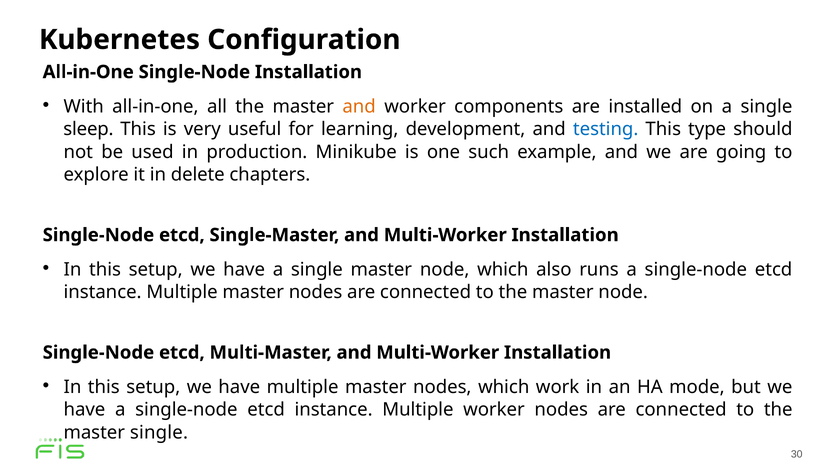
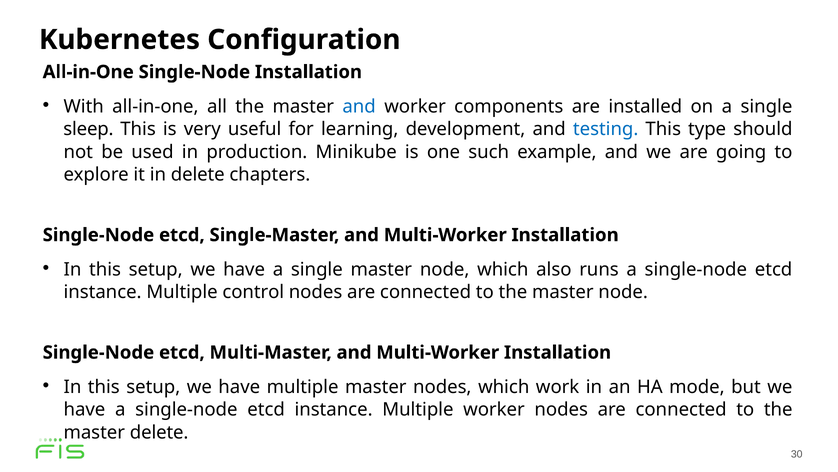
and at (359, 106) colour: orange -> blue
instance Multiple master: master -> control
master single: single -> delete
